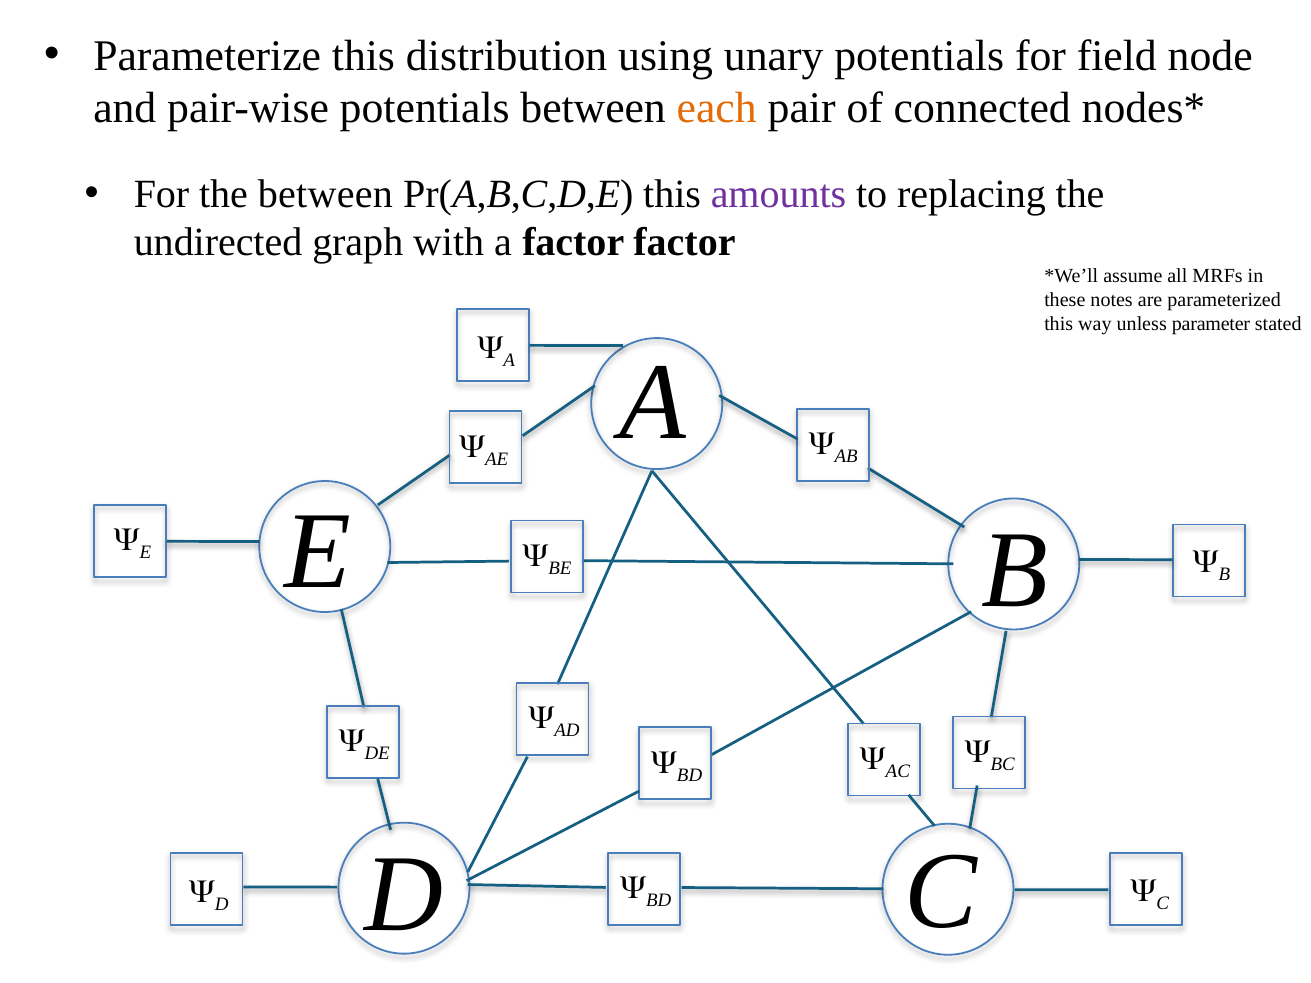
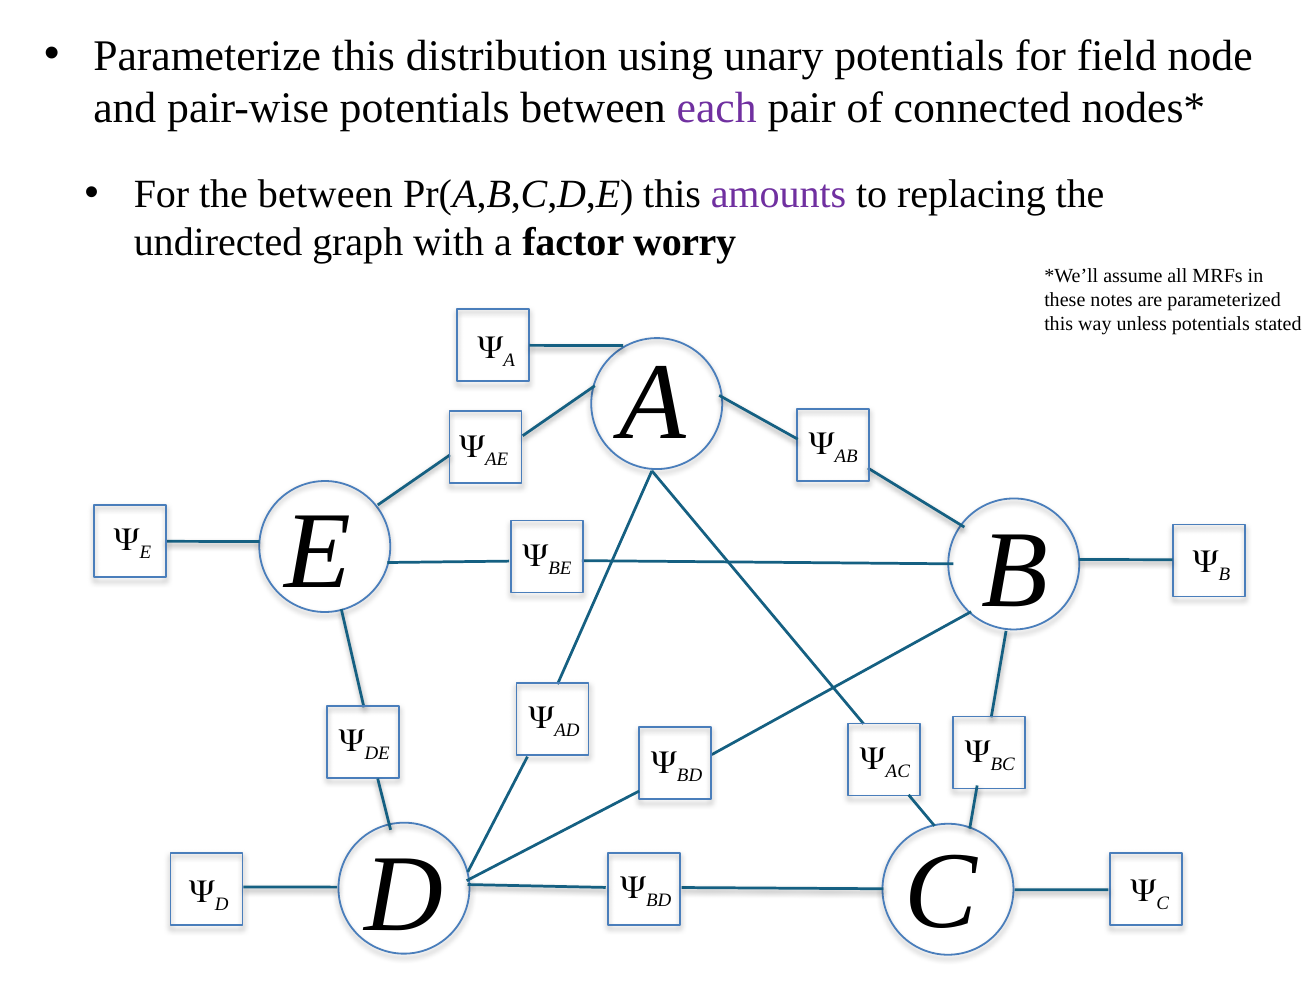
each colour: orange -> purple
factor factor: factor -> worry
unless parameter: parameter -> potentials
